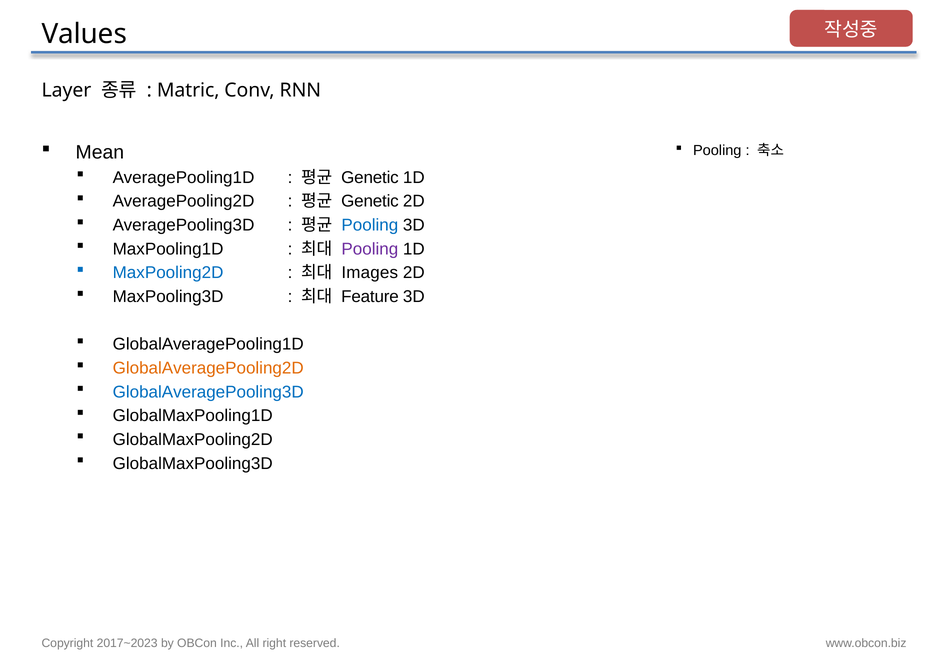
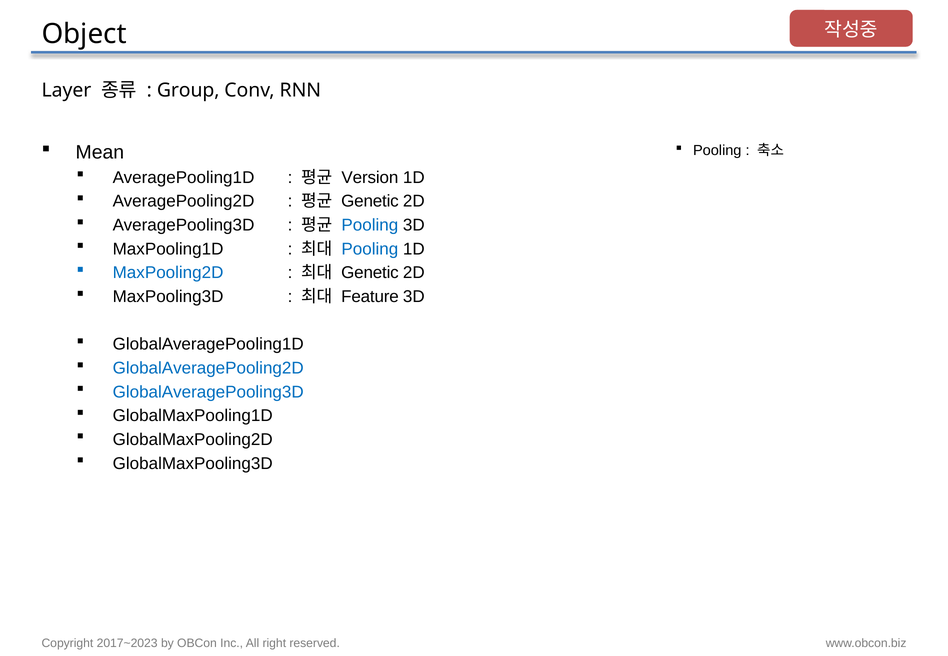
Values: Values -> Object
Matric: Matric -> Group
Genetic at (370, 178): Genetic -> Version
Pooling at (370, 249) colour: purple -> blue
Images at (370, 273): Images -> Genetic
GlobalAveragePooling2D colour: orange -> blue
